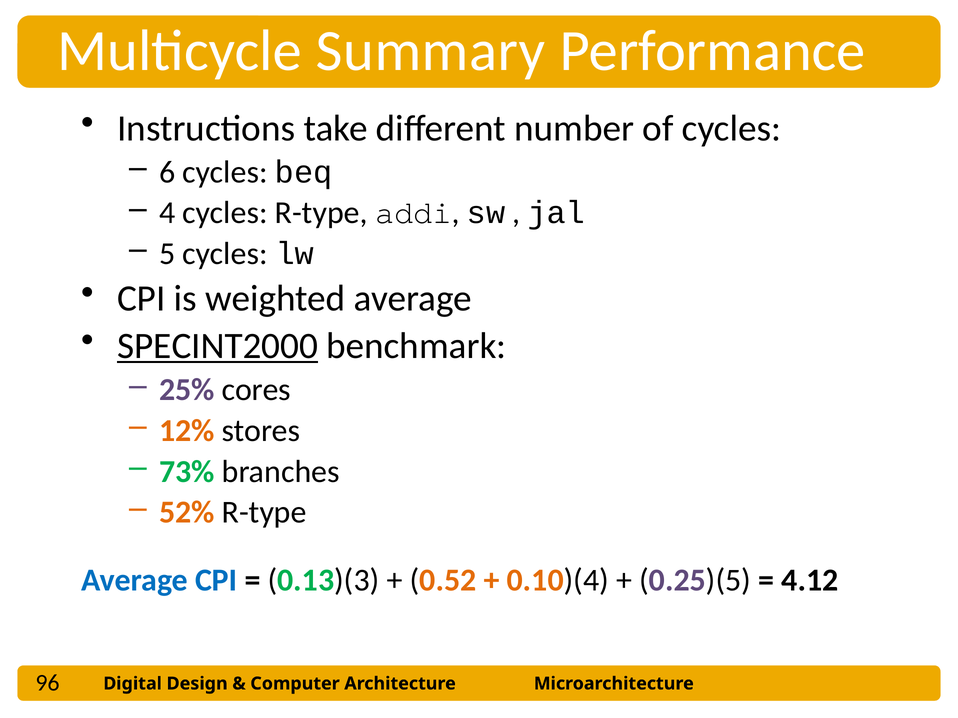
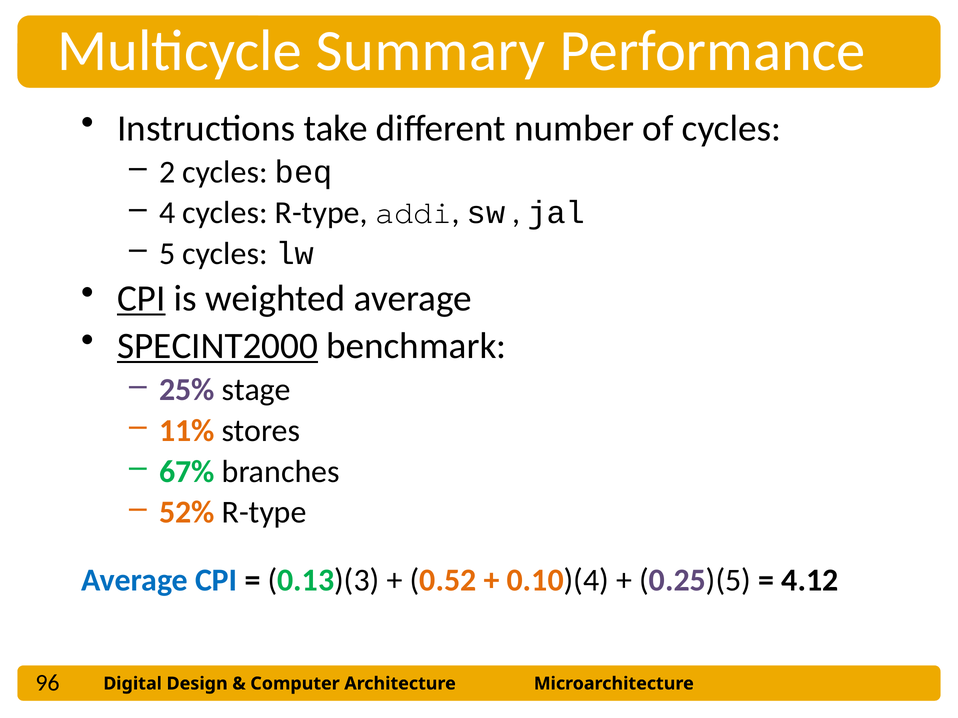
6: 6 -> 2
CPI at (141, 299) underline: none -> present
cores: cores -> stage
12%: 12% -> 11%
73%: 73% -> 67%
